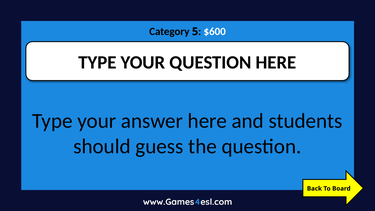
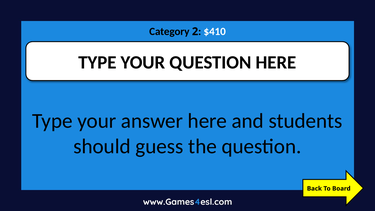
5: 5 -> 2
$600: $600 -> $410
